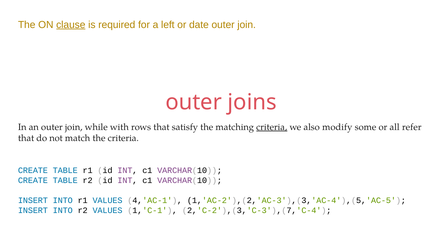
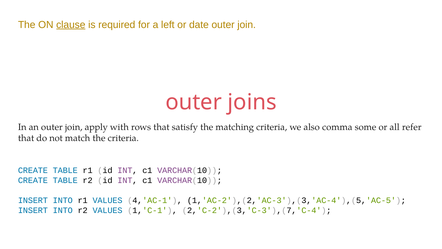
while: while -> apply
criteria at (272, 127) underline: present -> none
modify: modify -> comma
